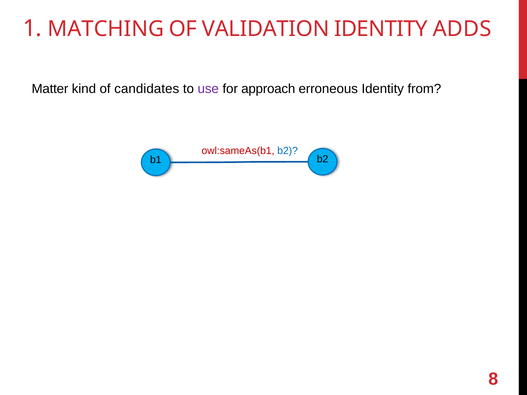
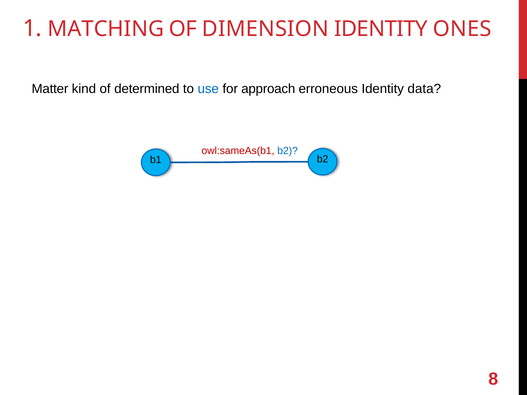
VALIDATION: VALIDATION -> DIMENSION
ADDS: ADDS -> ONES
candidates: candidates -> determined
use colour: purple -> blue
from: from -> data
